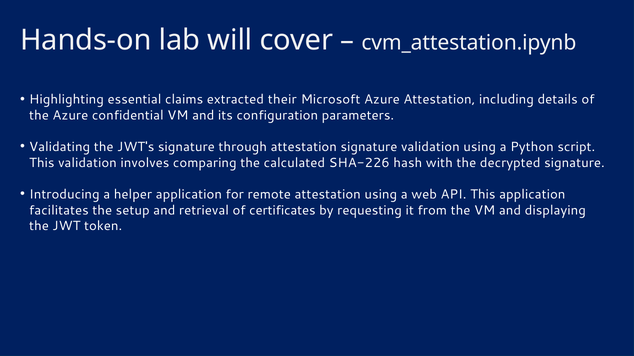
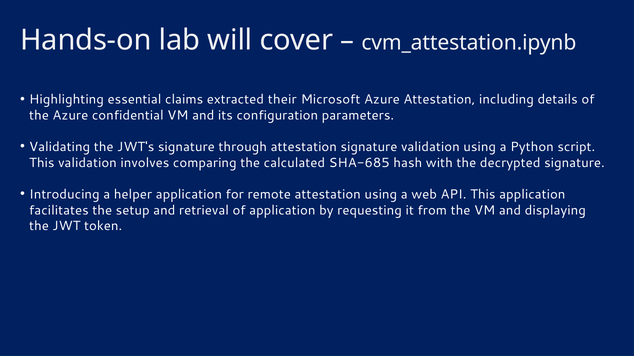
SHA-226: SHA-226 -> SHA-685
of certificates: certificates -> application
